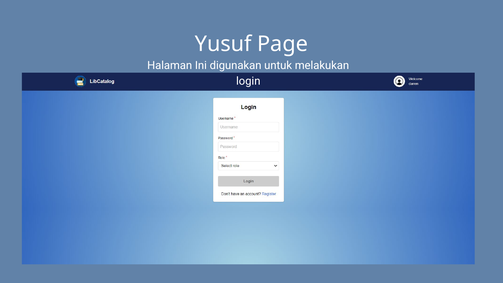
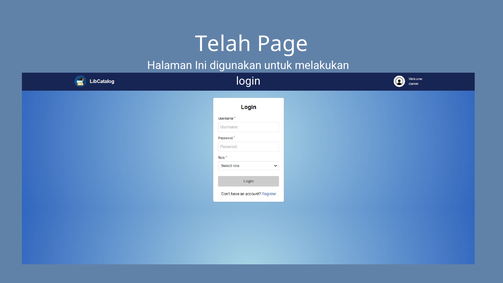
Yusuf: Yusuf -> Telah
